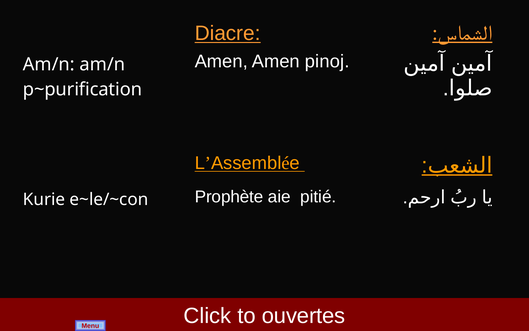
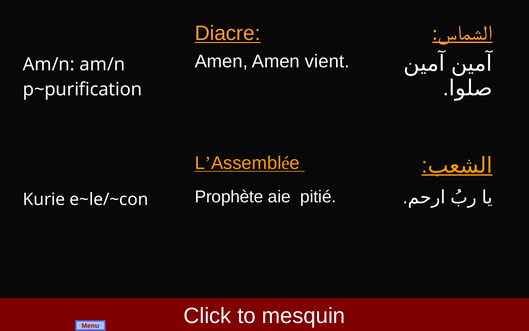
pinoj: pinoj -> vient
ouvertes: ouvertes -> mesquin
